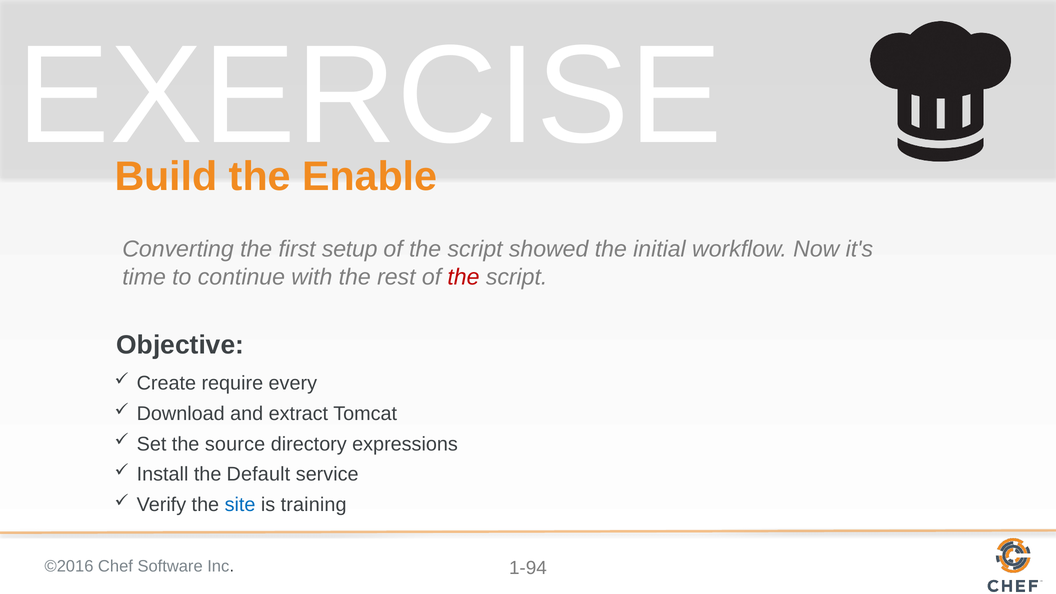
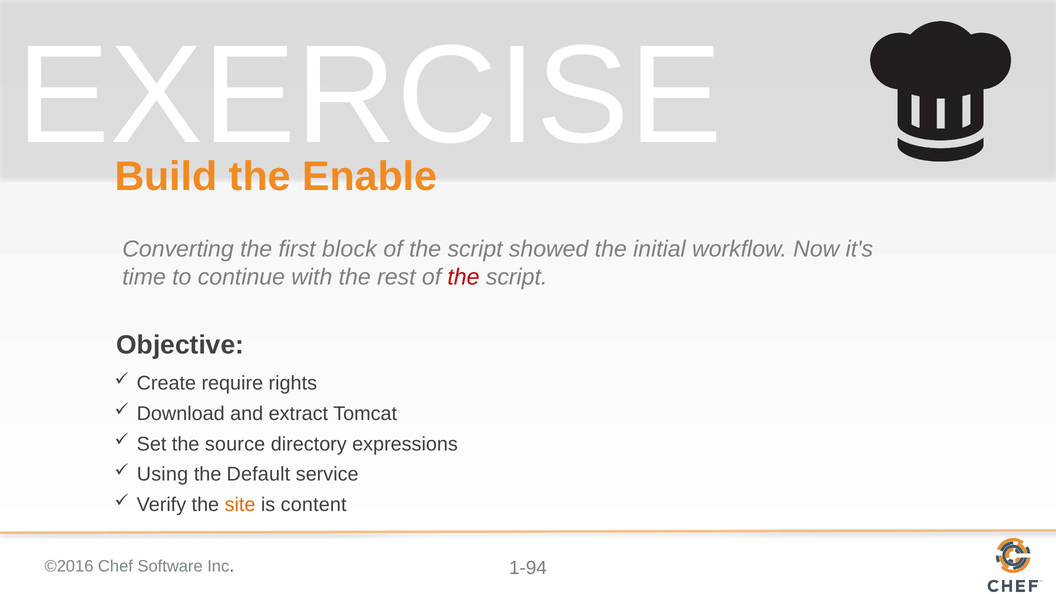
setup: setup -> block
every: every -> rights
Install: Install -> Using
site colour: blue -> orange
training: training -> content
